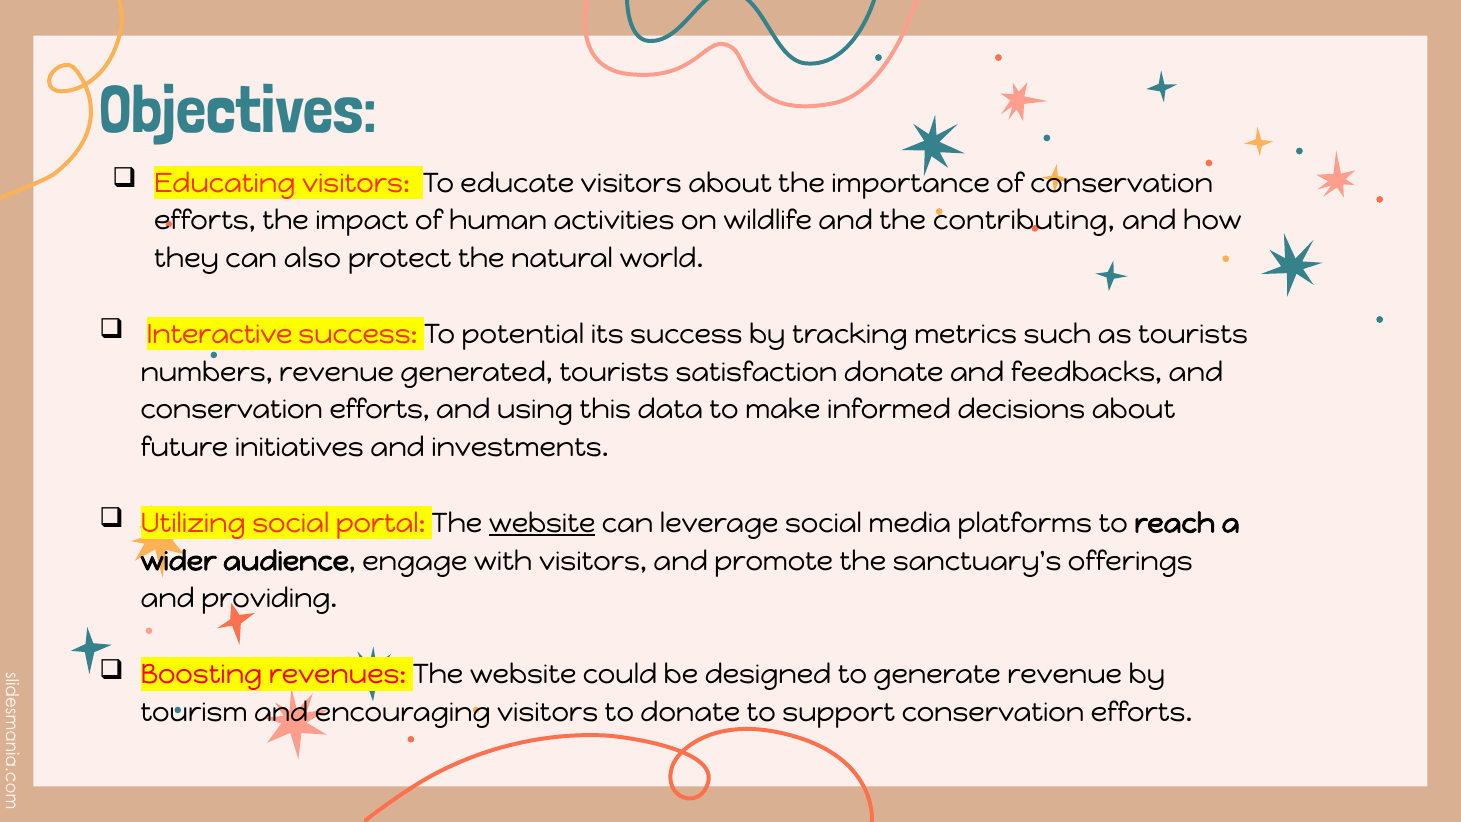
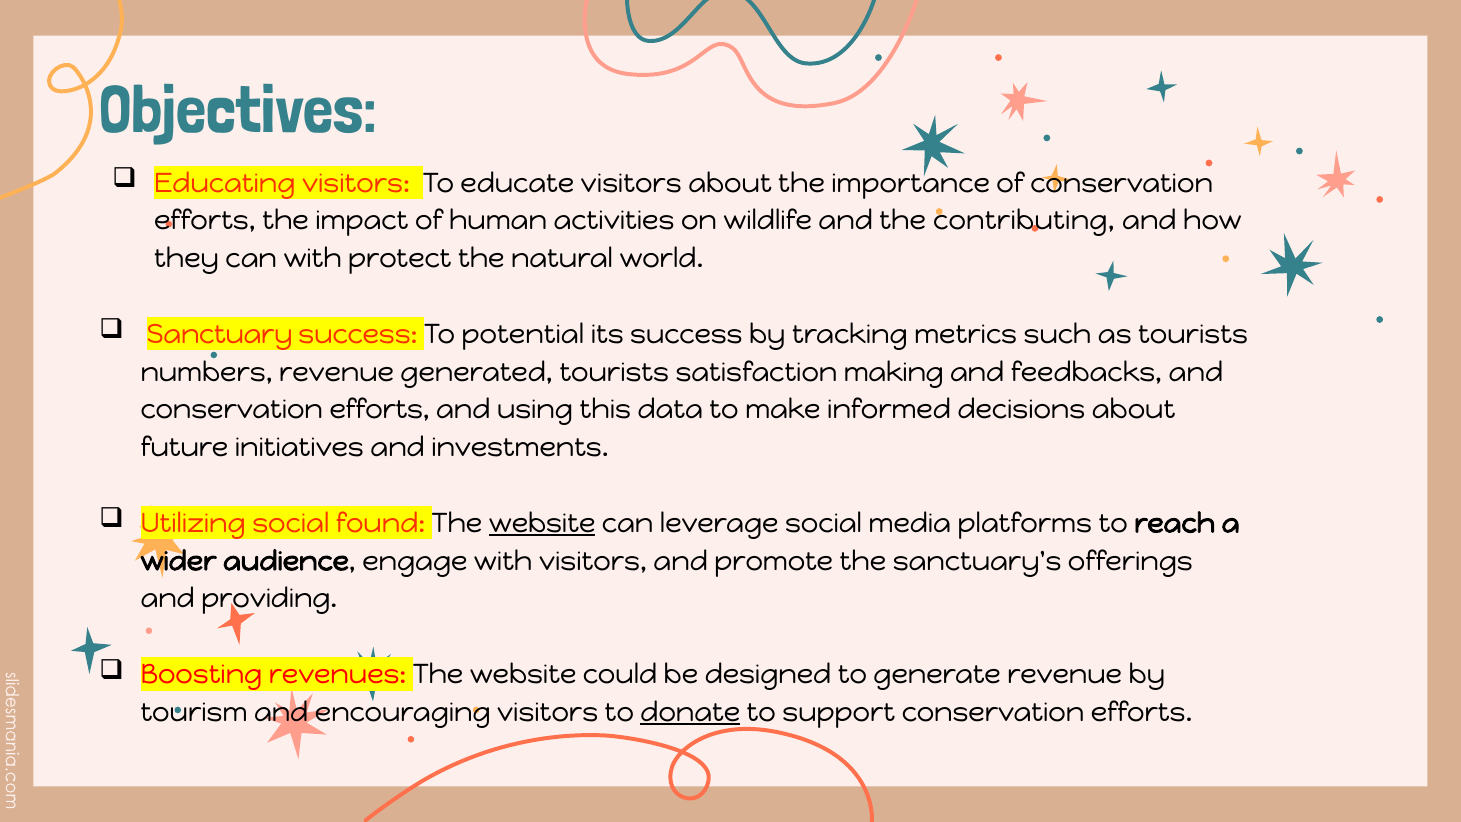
can also: also -> with
Interactive: Interactive -> Sanctuary
satisfaction donate: donate -> making
portal: portal -> found
donate at (690, 712) underline: none -> present
